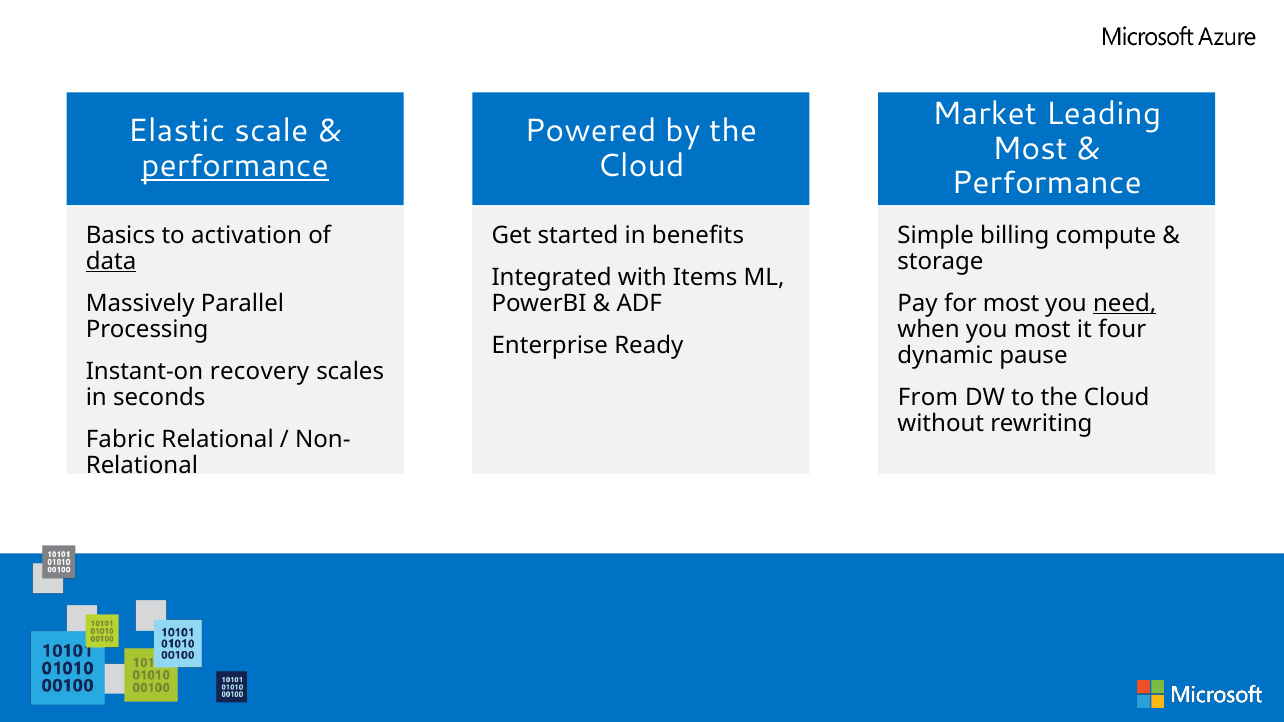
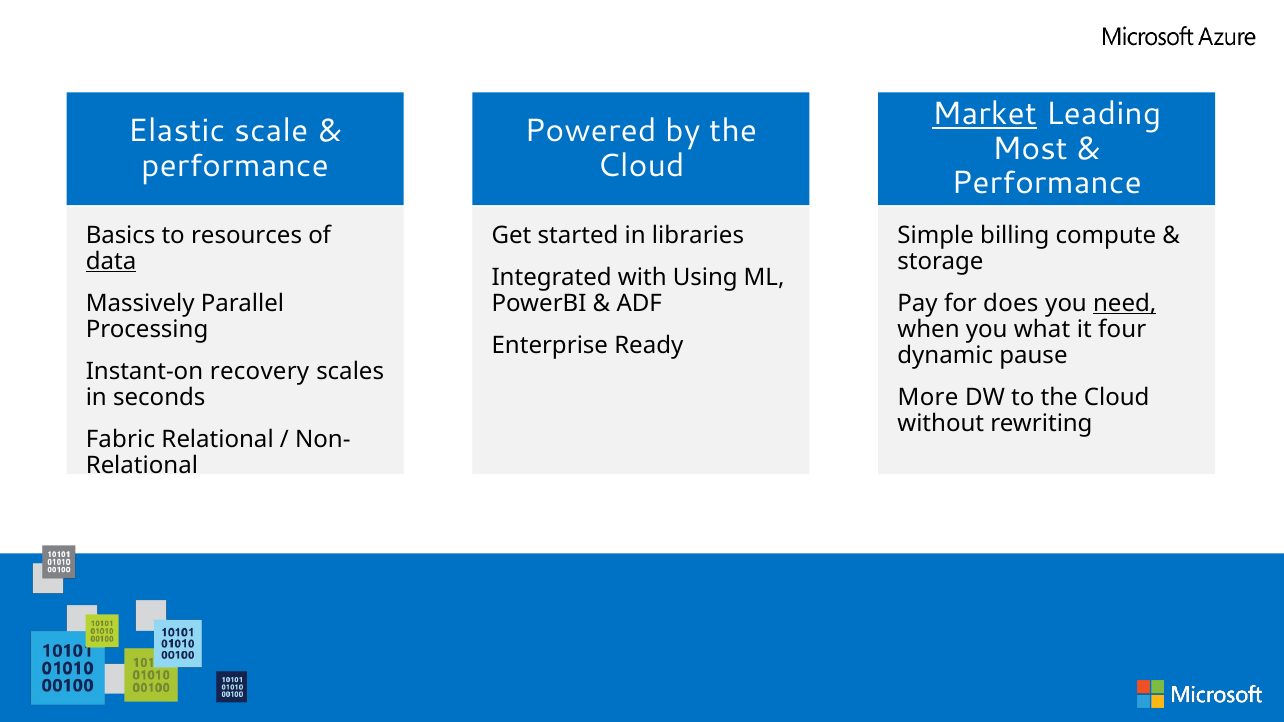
Market underline: none -> present
performance at (235, 166) underline: present -> none
activation: activation -> resources
benefits: benefits -> libraries
Items: Items -> Using
for most: most -> does
you most: most -> what
From: From -> More
